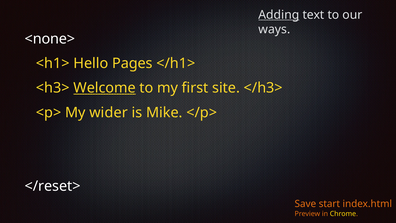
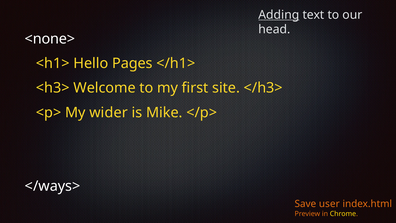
ways: ways -> head
Welcome underline: present -> none
</reset>: </reset> -> </ways>
start: start -> user
